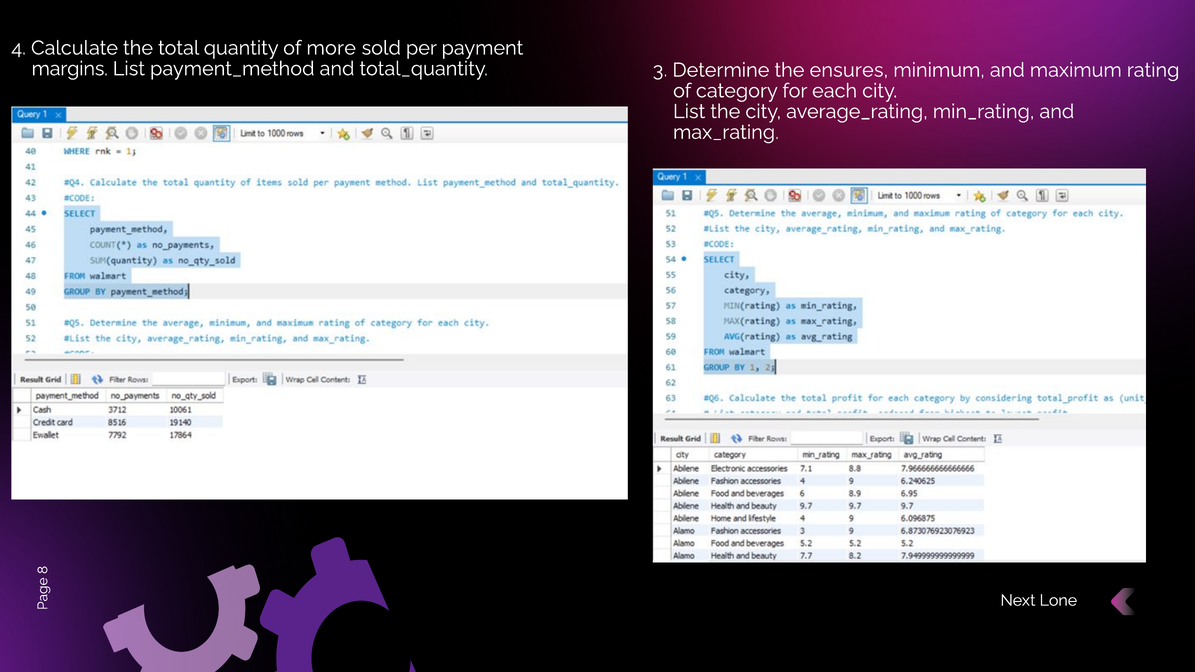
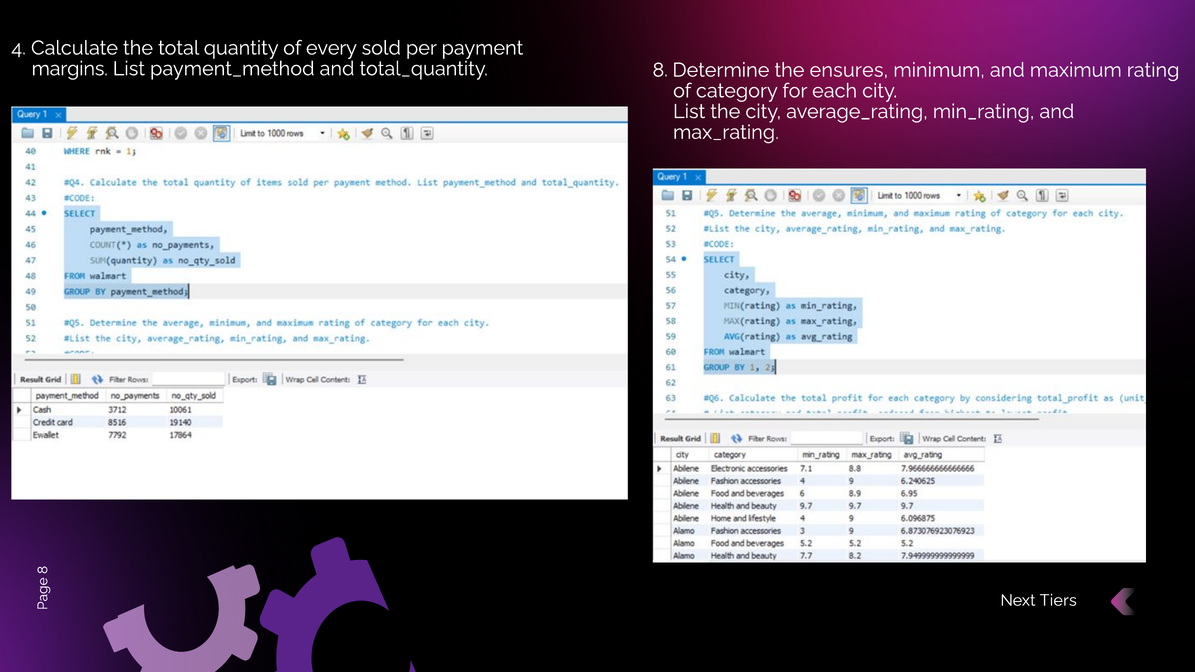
more: more -> every
total_quantity 3: 3 -> 8
Lone: Lone -> Tiers
